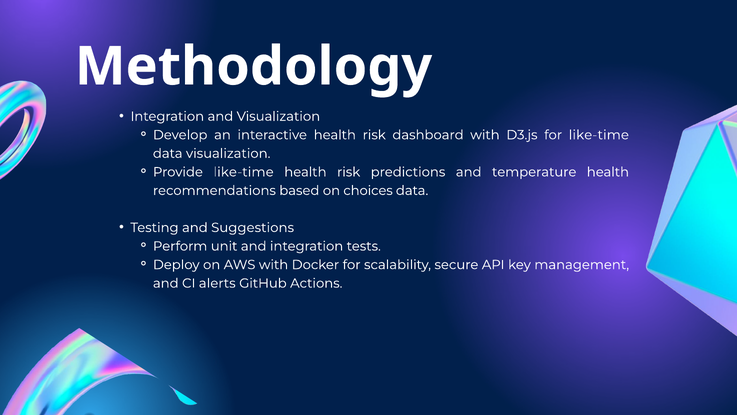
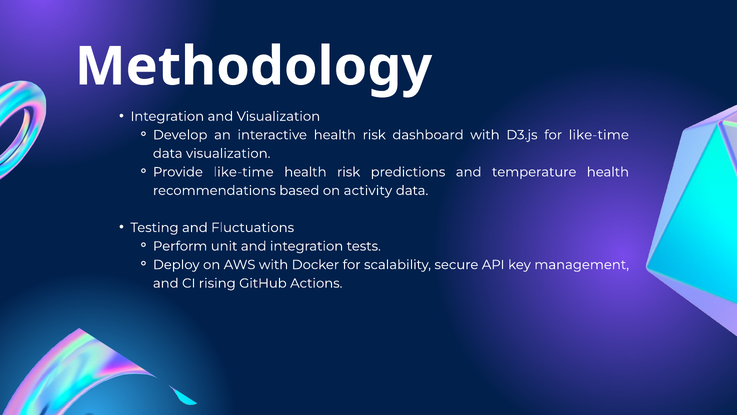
choices: choices -> activity
Suggestions: Suggestions -> Fluctuations
alerts: alerts -> rising
